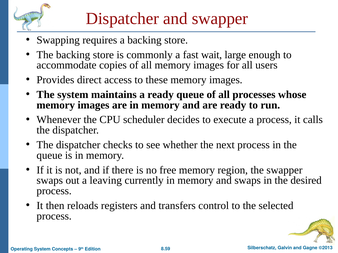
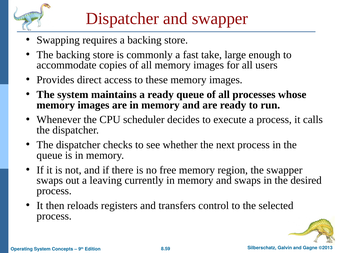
wait: wait -> take
